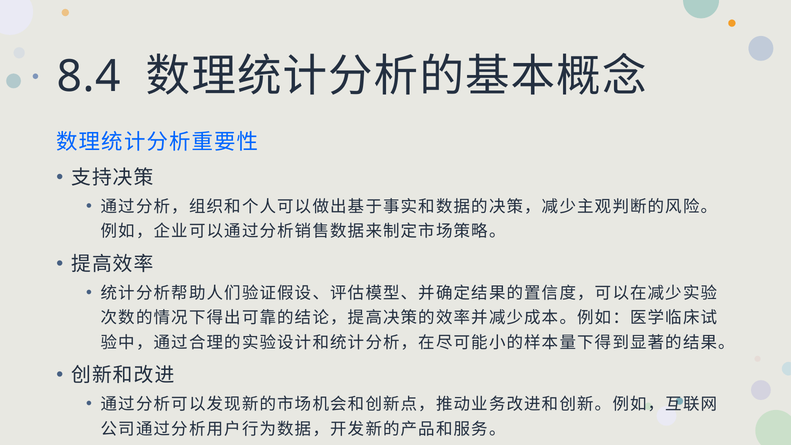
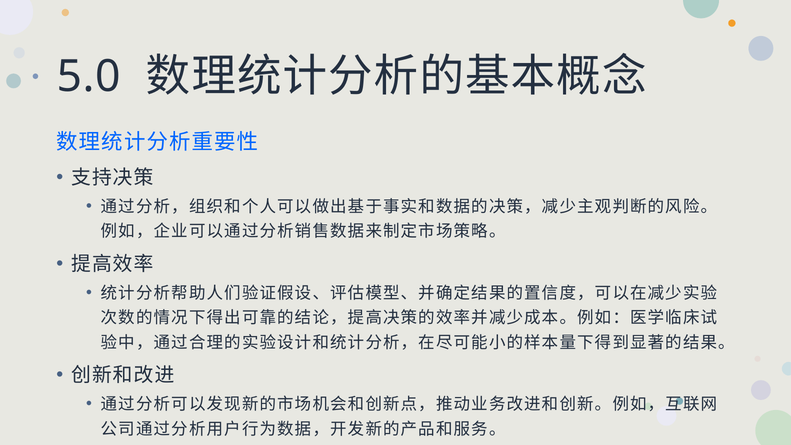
8.4: 8.4 -> 5.0
